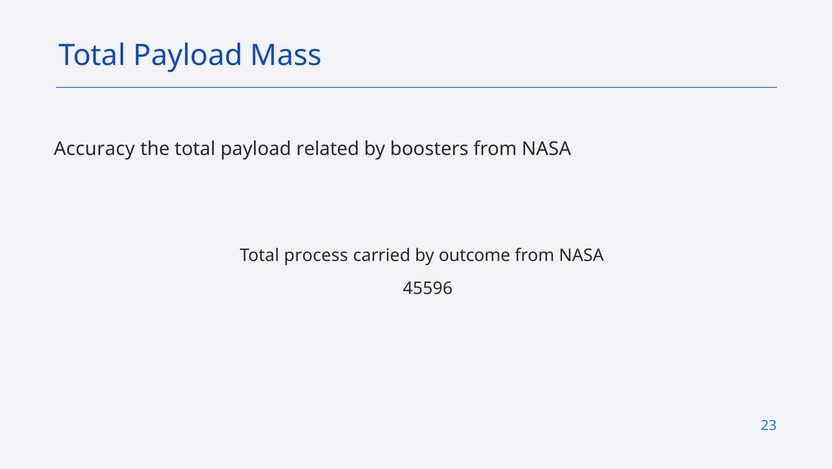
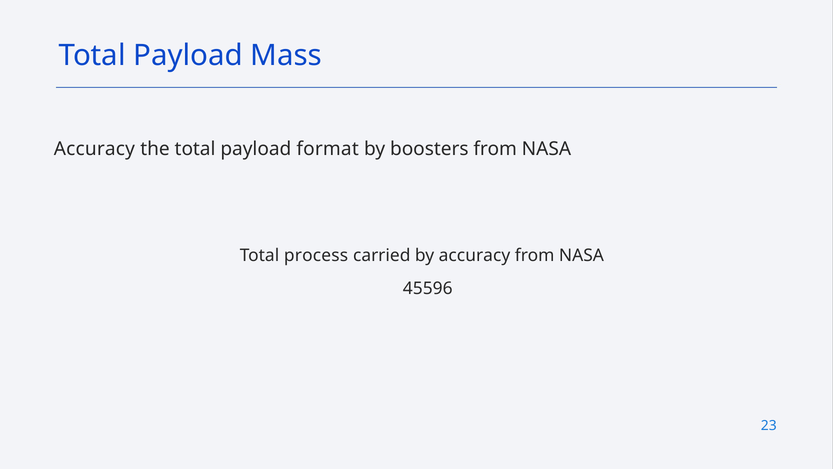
related: related -> format
by outcome: outcome -> accuracy
